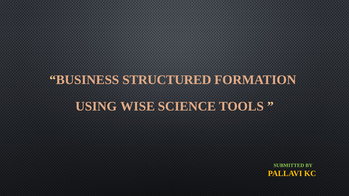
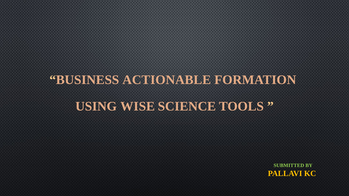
STRUCTURED: STRUCTURED -> ACTIONABLE
